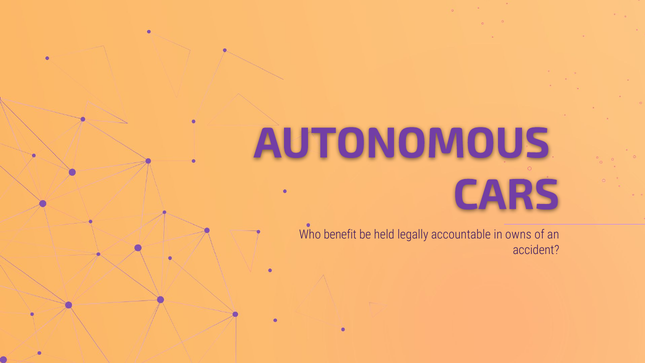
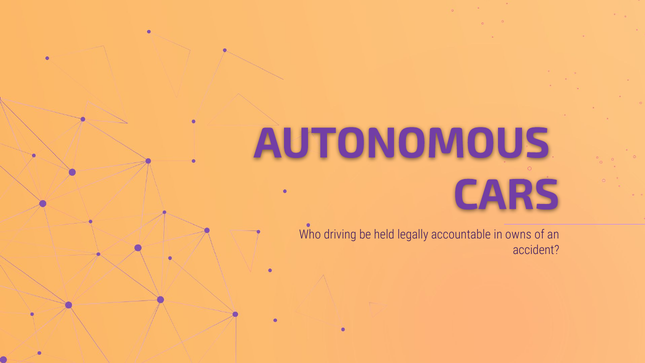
benefit: benefit -> driving
